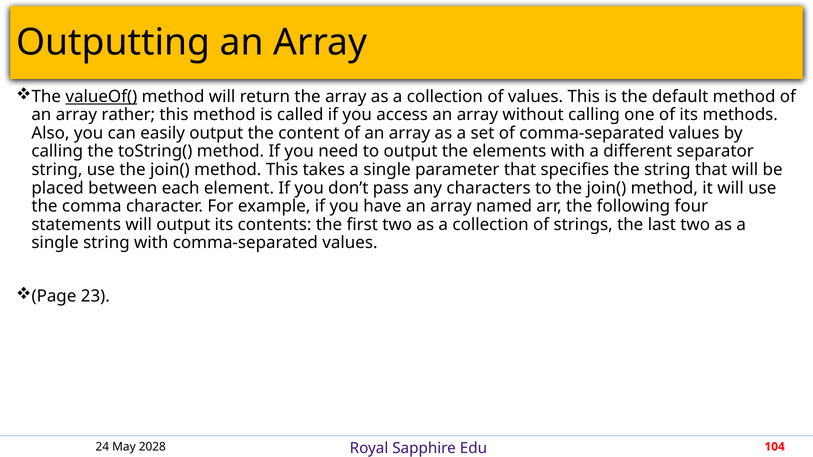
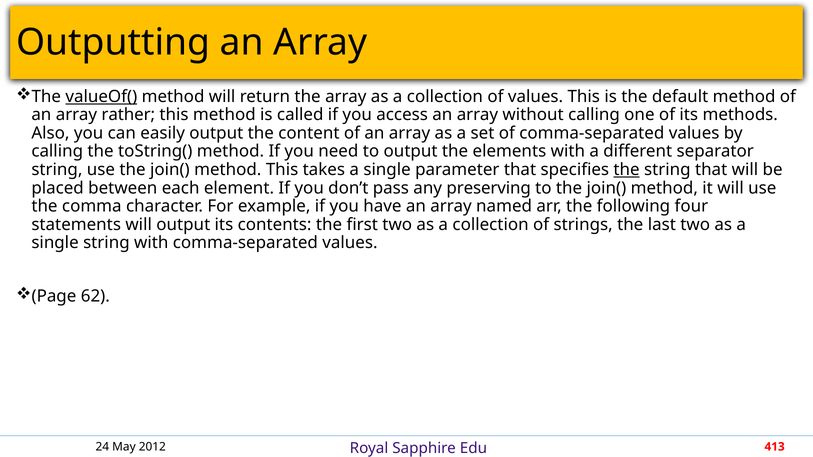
the at (627, 170) underline: none -> present
characters: characters -> preserving
23: 23 -> 62
2028: 2028 -> 2012
104: 104 -> 413
